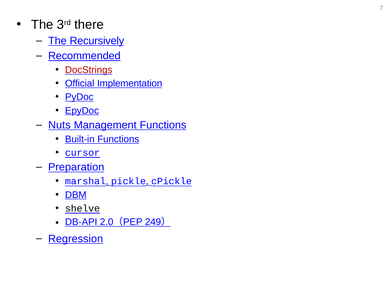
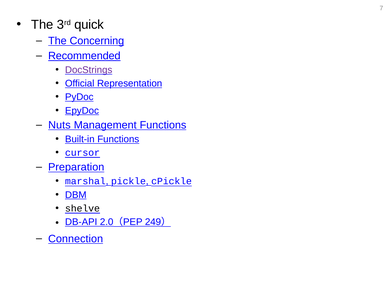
there: there -> quick
Recursively: Recursively -> Concerning
DocStrings colour: red -> purple
Implementation: Implementation -> Representation
Regression: Regression -> Connection
